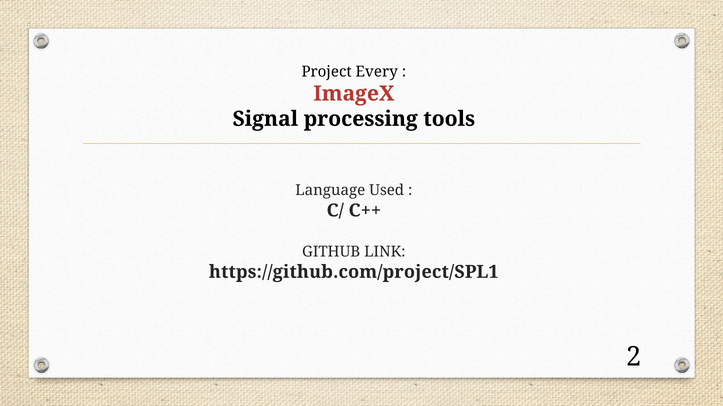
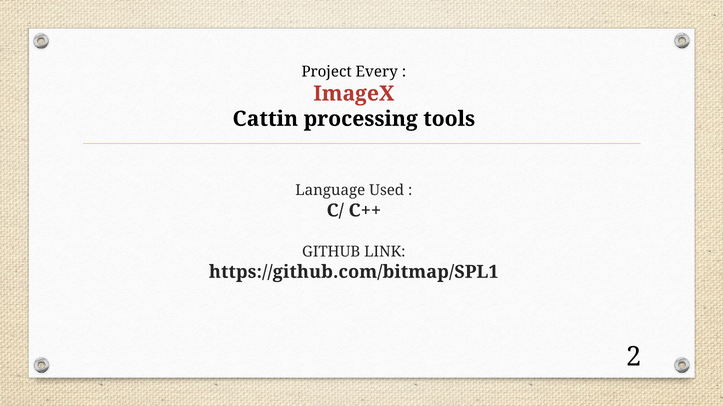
Signal: Signal -> Cattin
https://github.com/project/SPL1: https://github.com/project/SPL1 -> https://github.com/bitmap/SPL1
